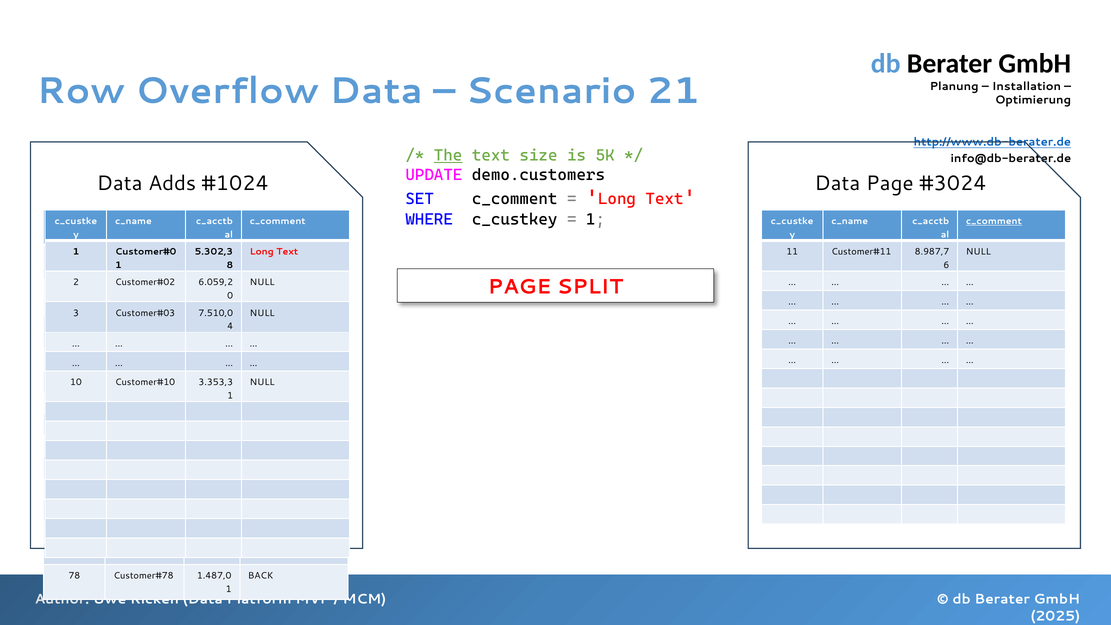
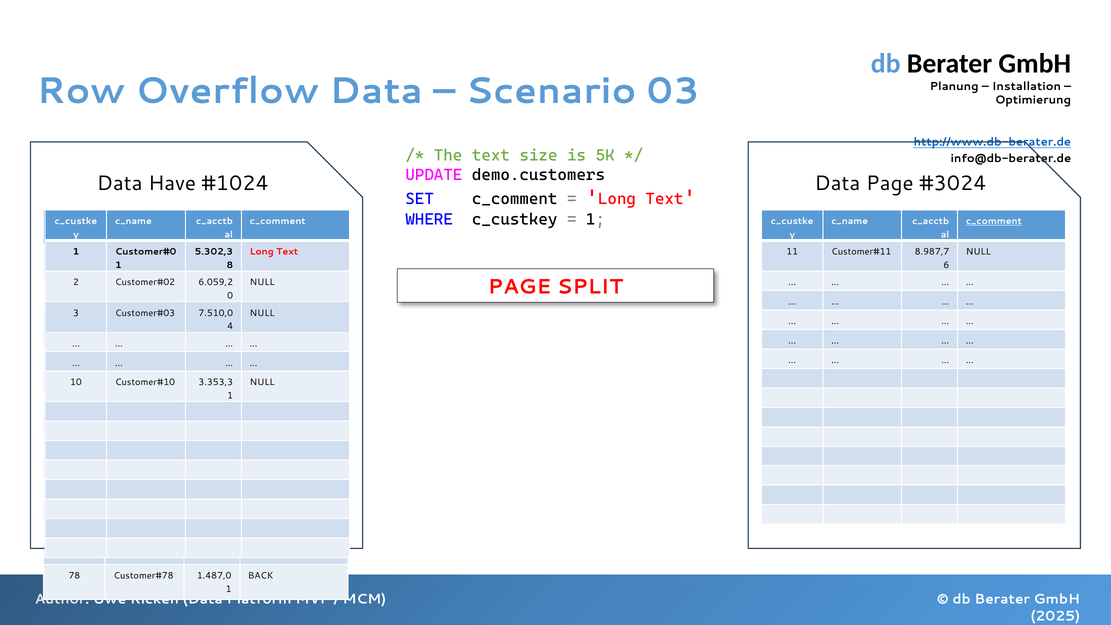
21: 21 -> 03
The underline: present -> none
Adds: Adds -> Have
